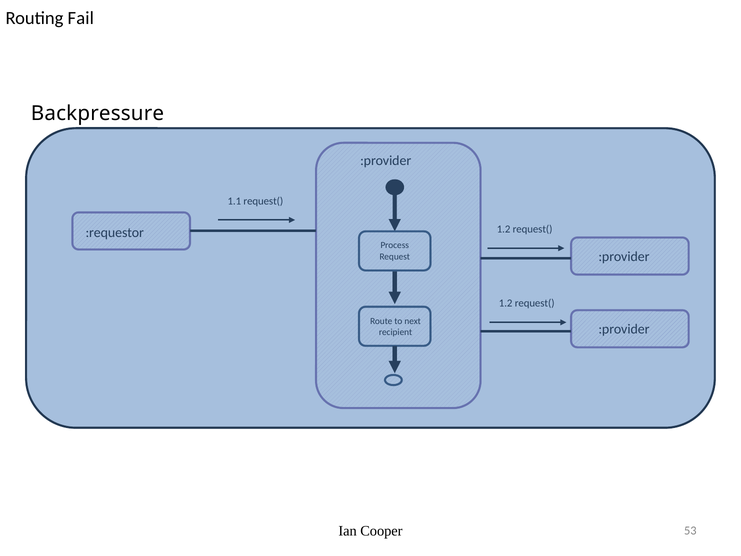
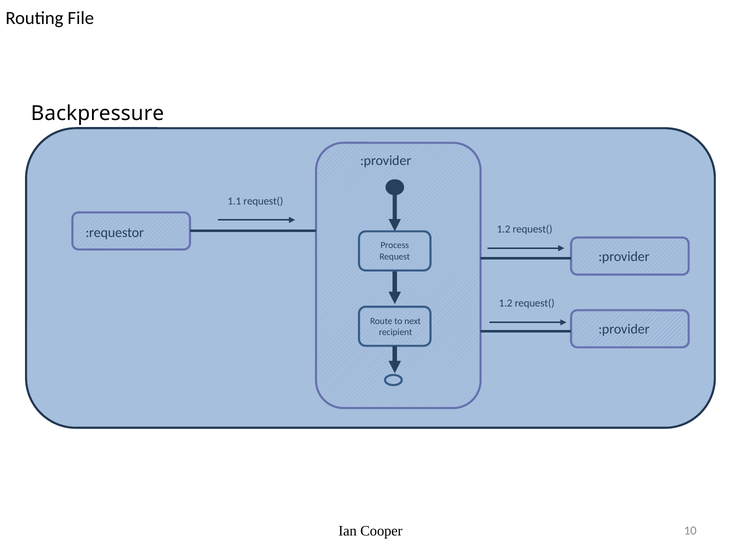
Fail: Fail -> File
53: 53 -> 10
